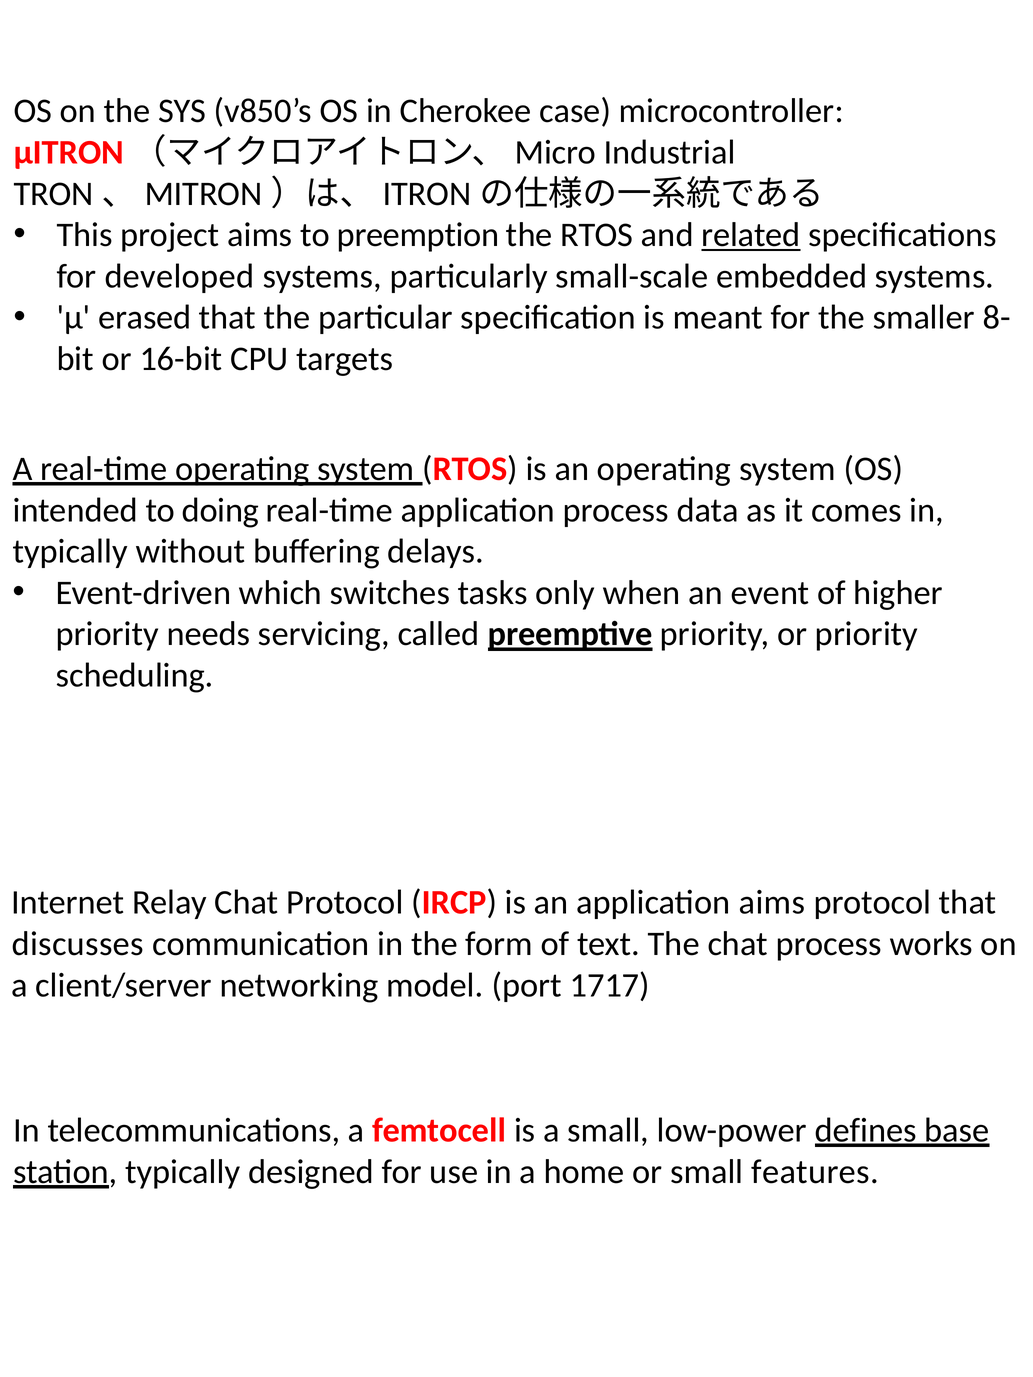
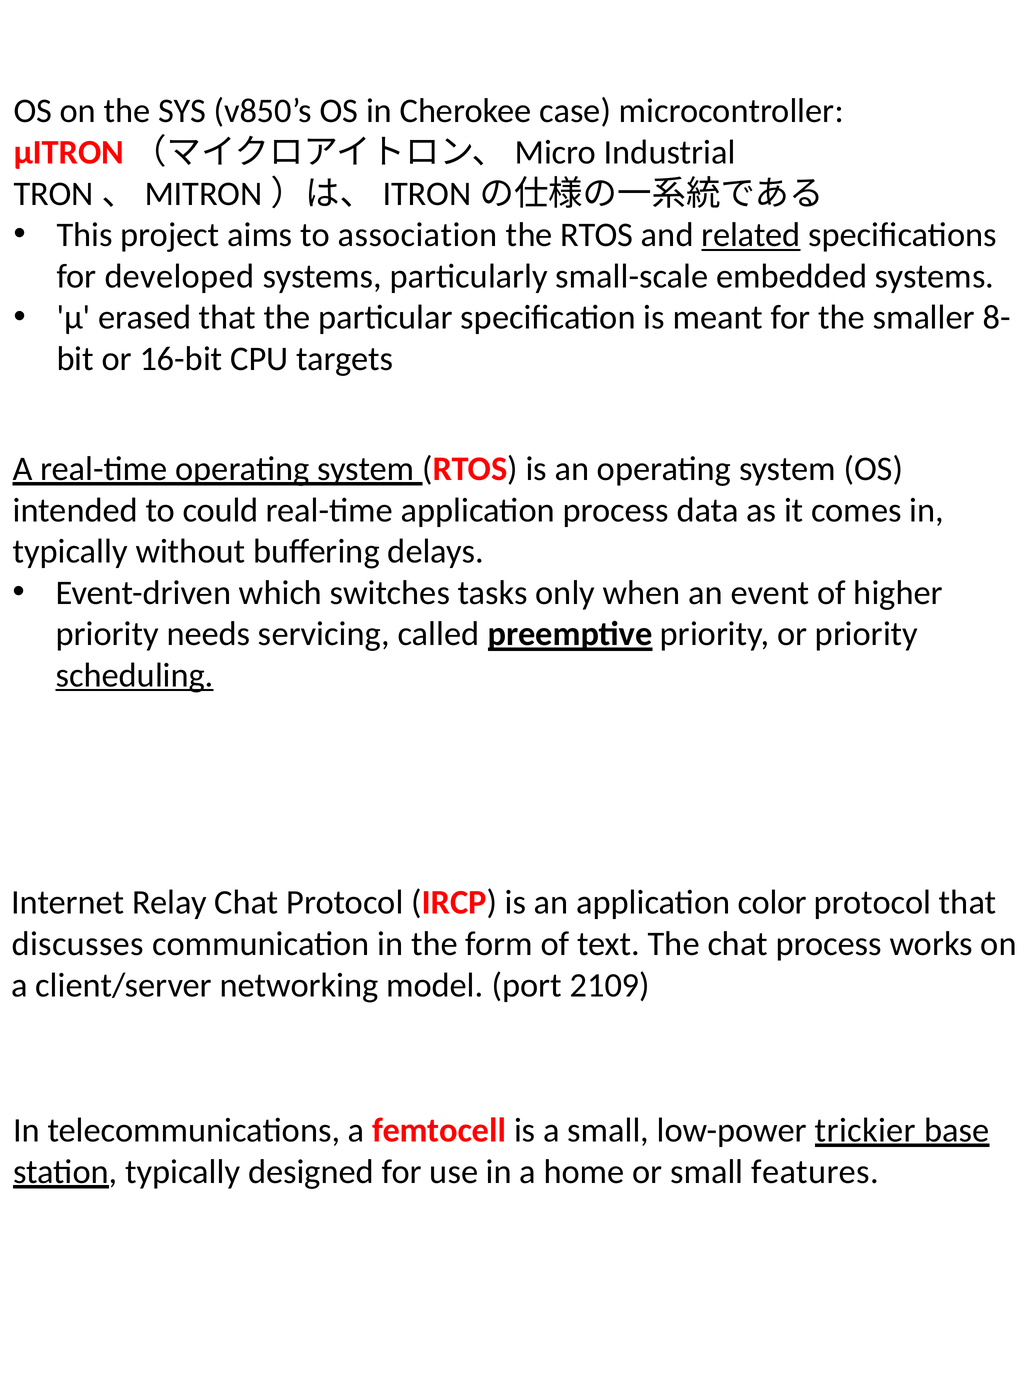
preemption: preemption -> association
doing: doing -> could
scheduling underline: none -> present
application aims: aims -> color
1717: 1717 -> 2109
defines: defines -> trickier
